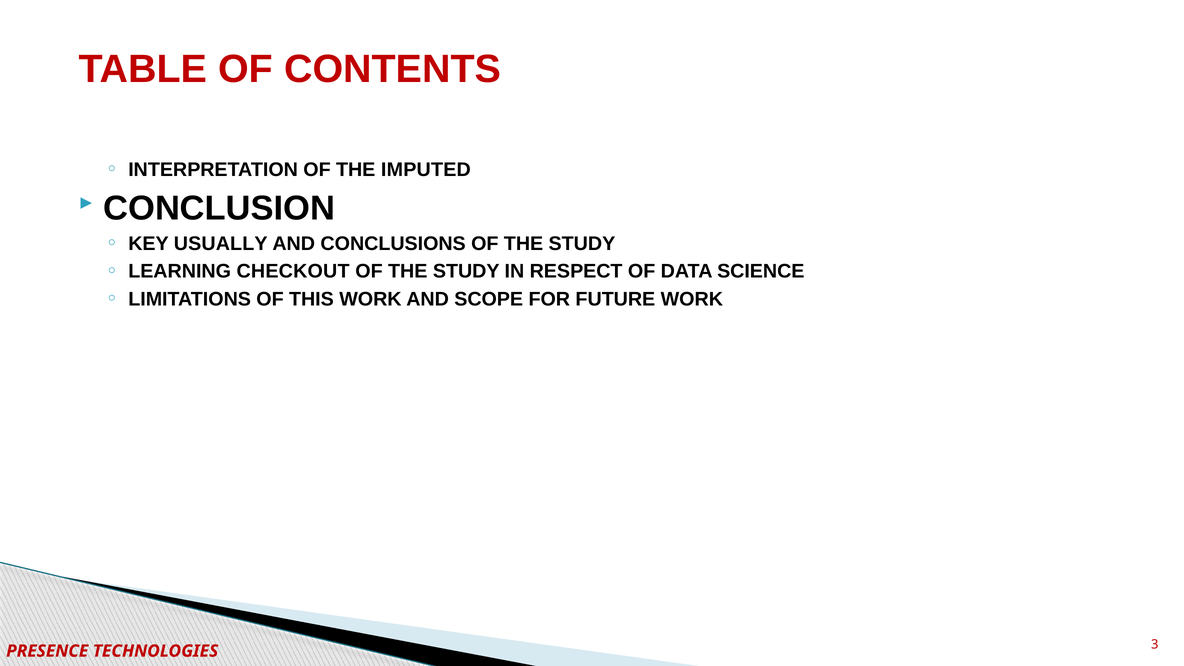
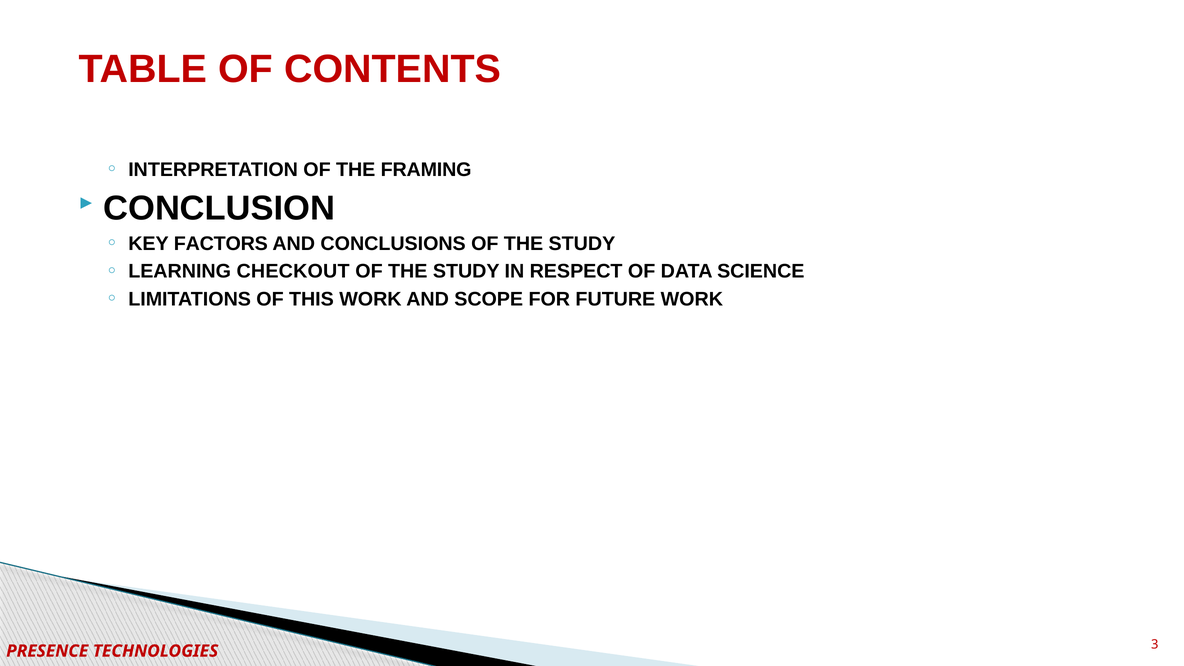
IMPUTED: IMPUTED -> FRAMING
USUALLY: USUALLY -> FACTORS
